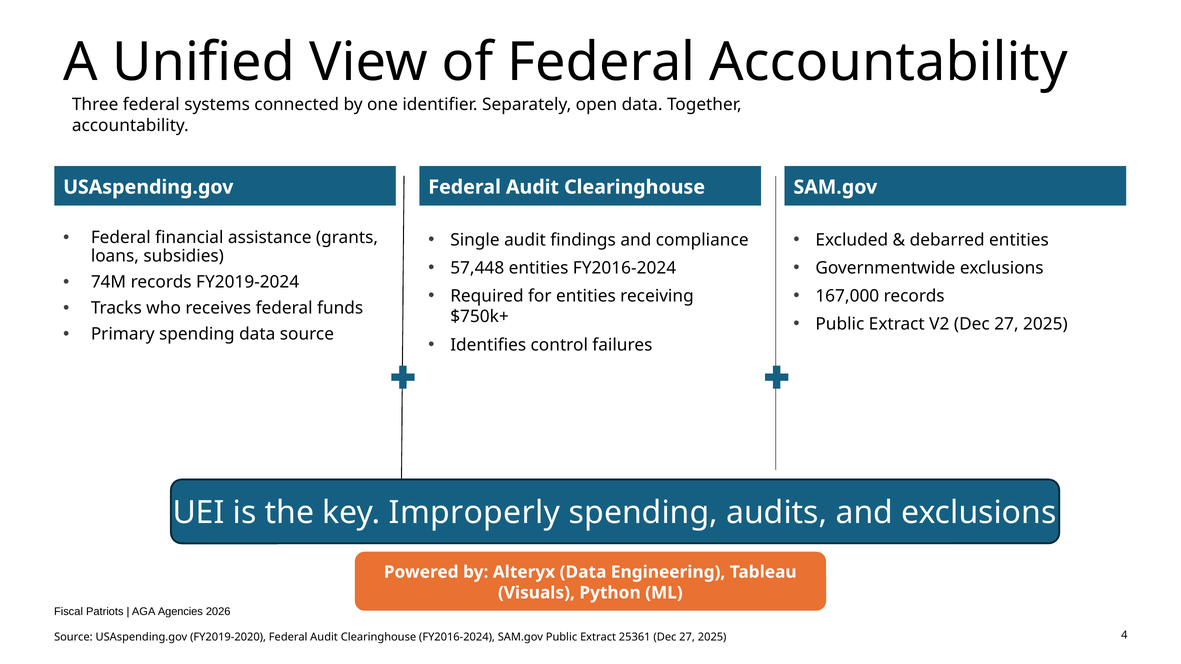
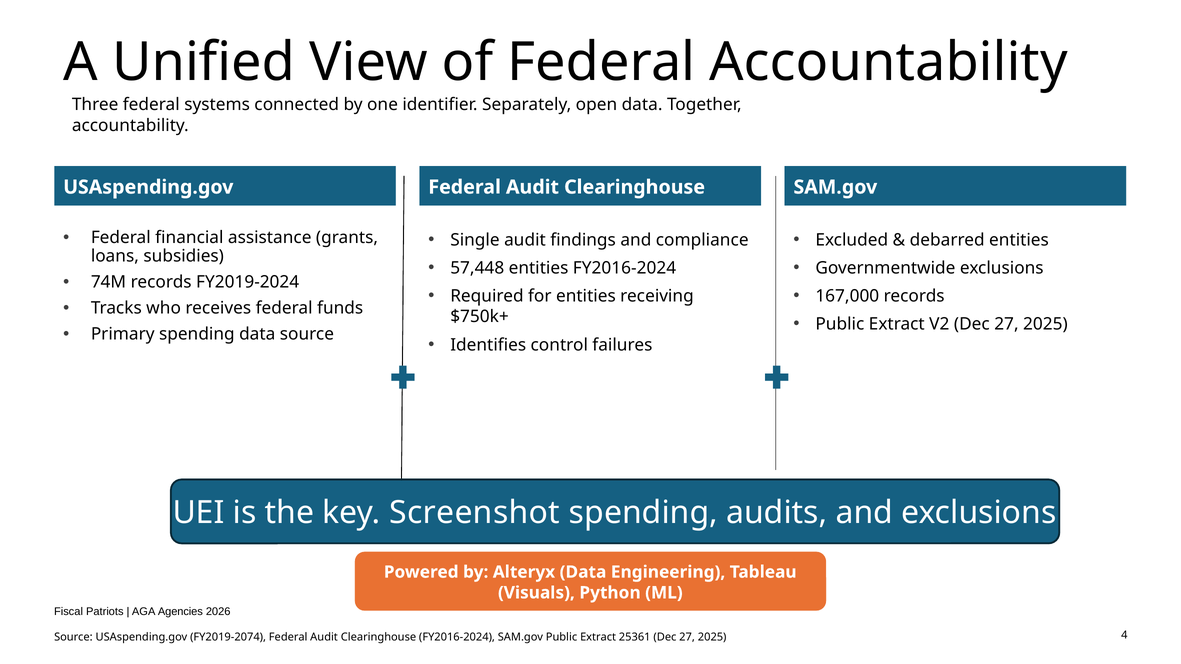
Improperly: Improperly -> Screenshot
FY2019-2020: FY2019-2020 -> FY2019-2074
